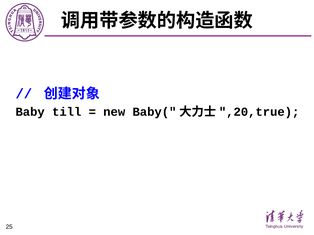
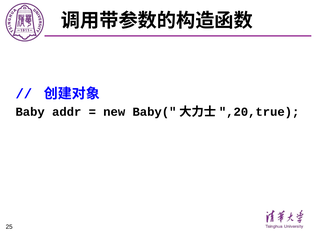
till: till -> addr
